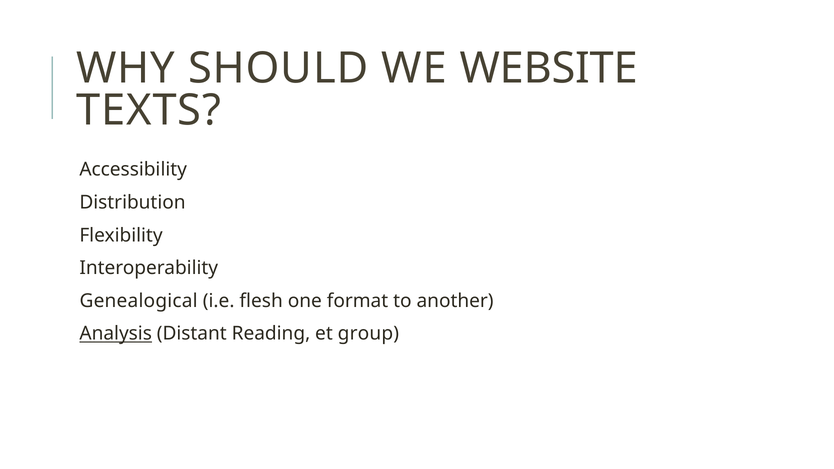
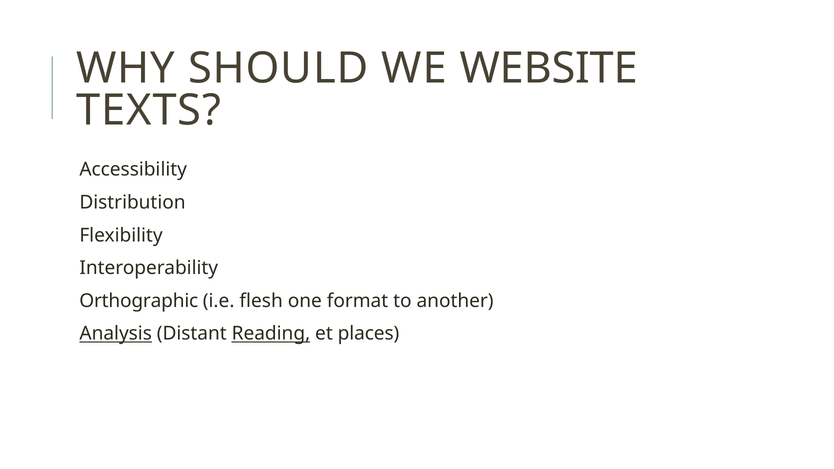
Genealogical: Genealogical -> Orthographic
Reading underline: none -> present
group: group -> places
